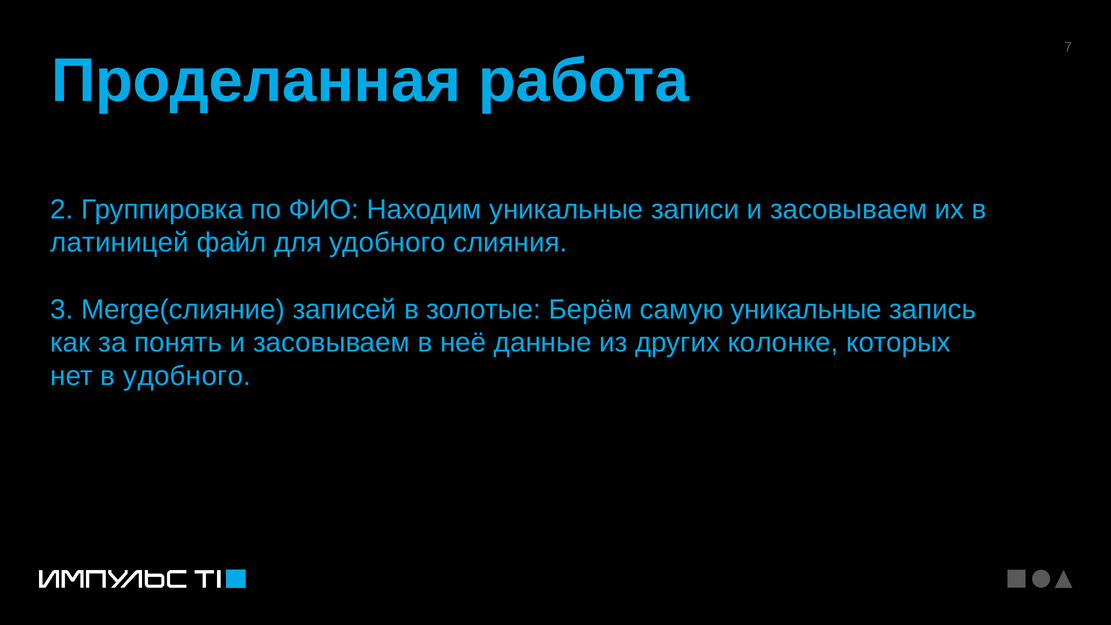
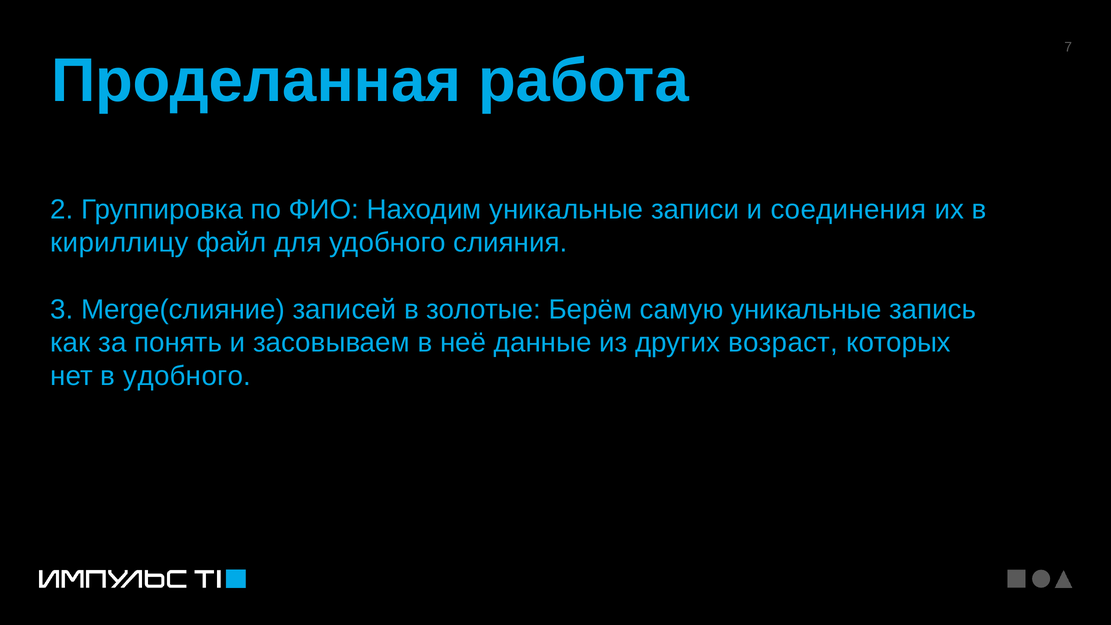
записи и засовываем: засовываем -> соединения
латиницей: латиницей -> кириллицу
колонке: колонке -> возраст
